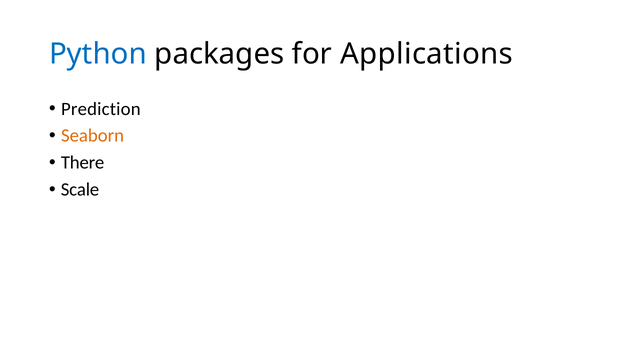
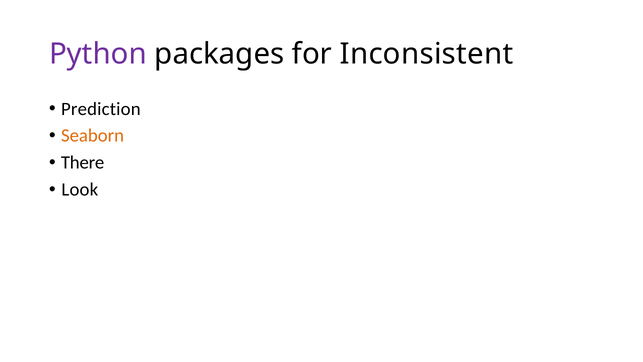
Python colour: blue -> purple
Applications: Applications -> Inconsistent
Scale: Scale -> Look
